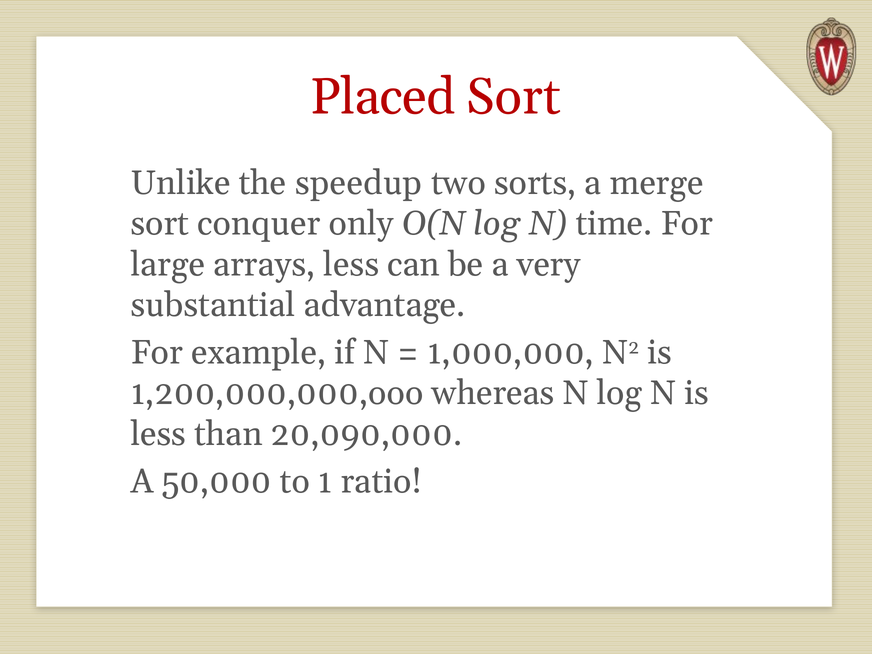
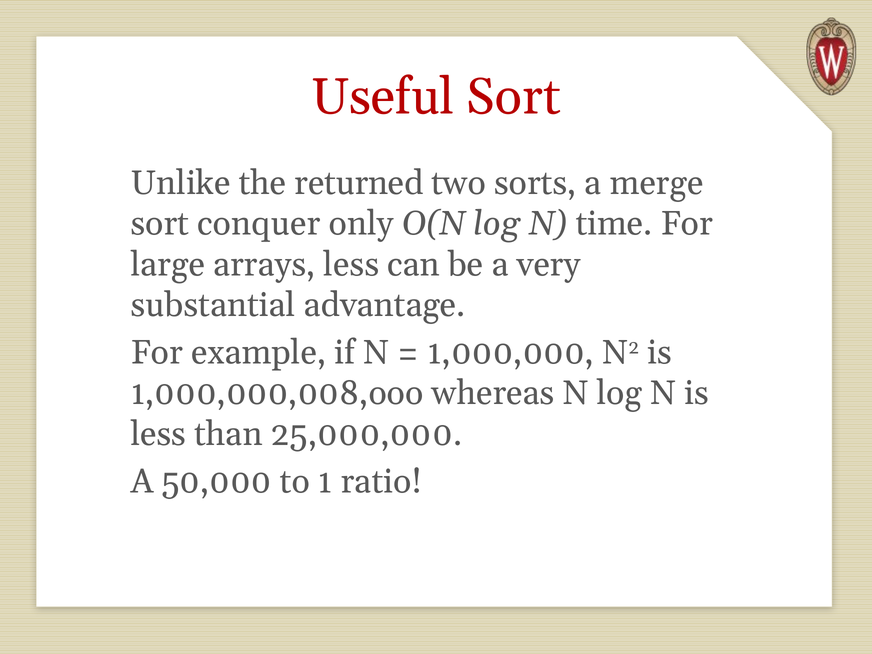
Placed: Placed -> Useful
speedup: speedup -> returned
1,200,000,000,ooo: 1,200,000,000,ooo -> 1,000,000,008,ooo
20,090,000: 20,090,000 -> 25,000,000
